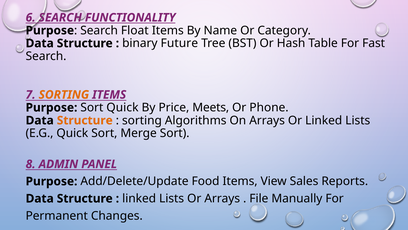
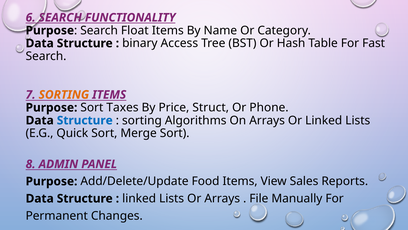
Future: Future -> Access
Sort Quick: Quick -> Taxes
Meets: Meets -> Struct
Structure at (85, 120) colour: orange -> blue
